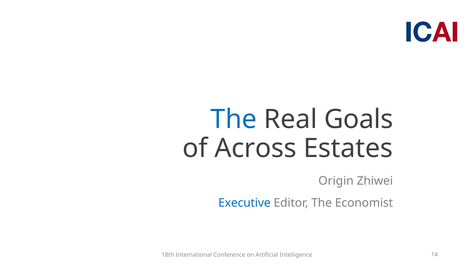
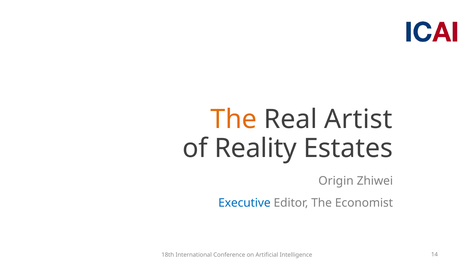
The at (234, 119) colour: blue -> orange
Goals: Goals -> Artist
Across: Across -> Reality
